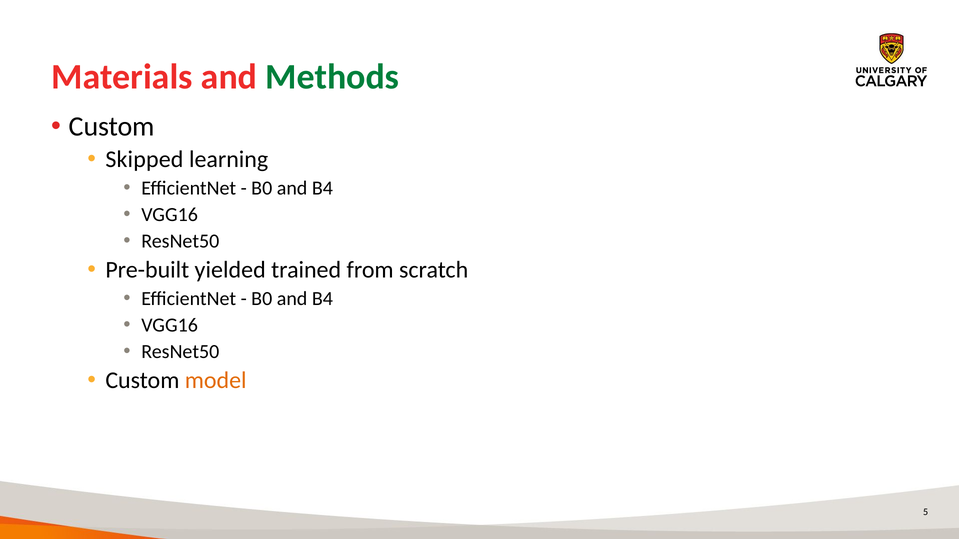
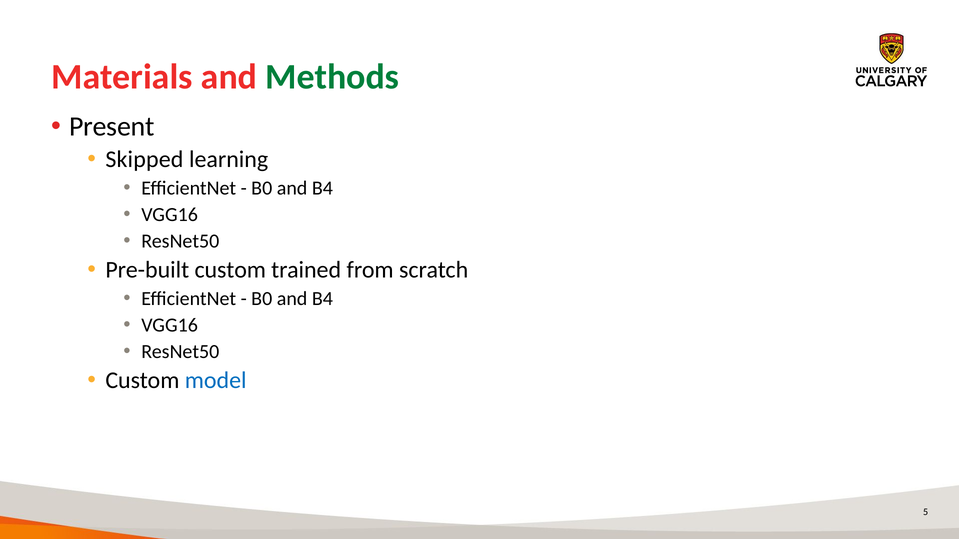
Custom at (112, 126): Custom -> Present
Pre-built yielded: yielded -> custom
model colour: orange -> blue
